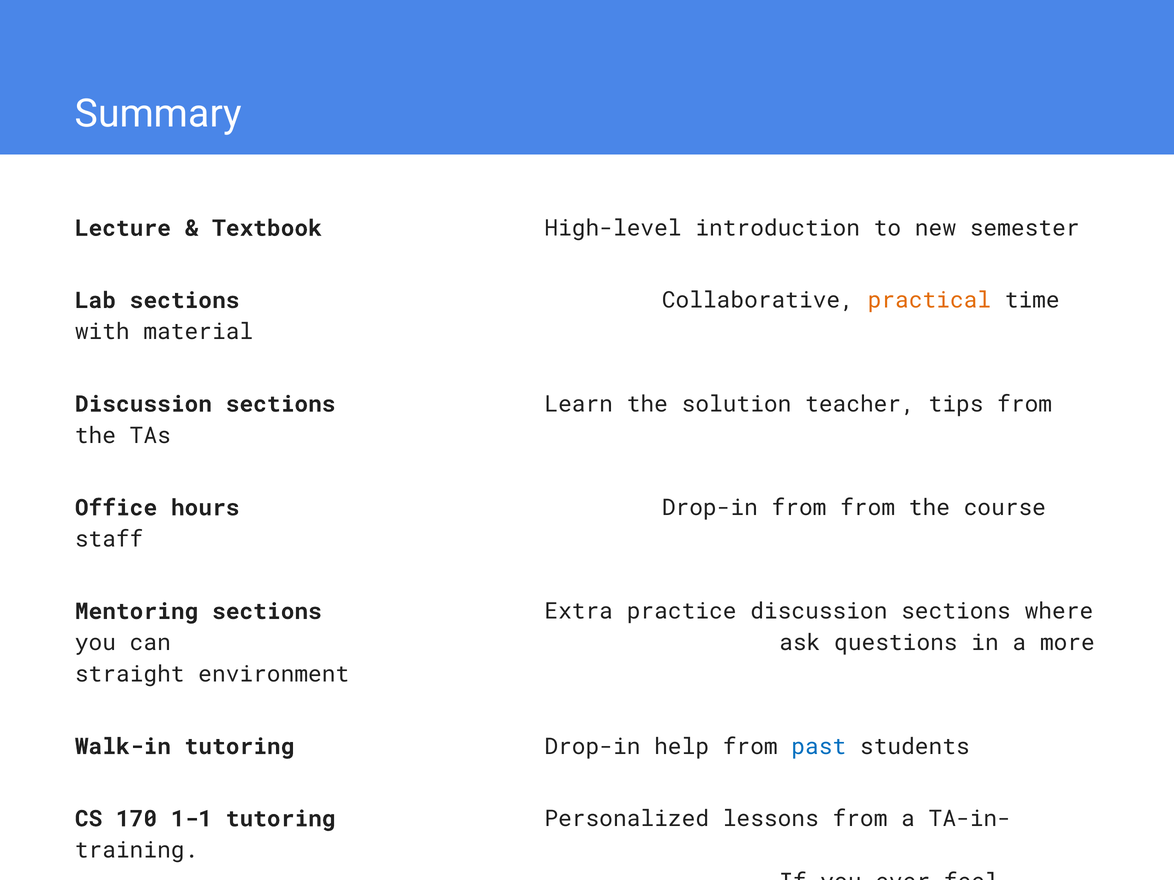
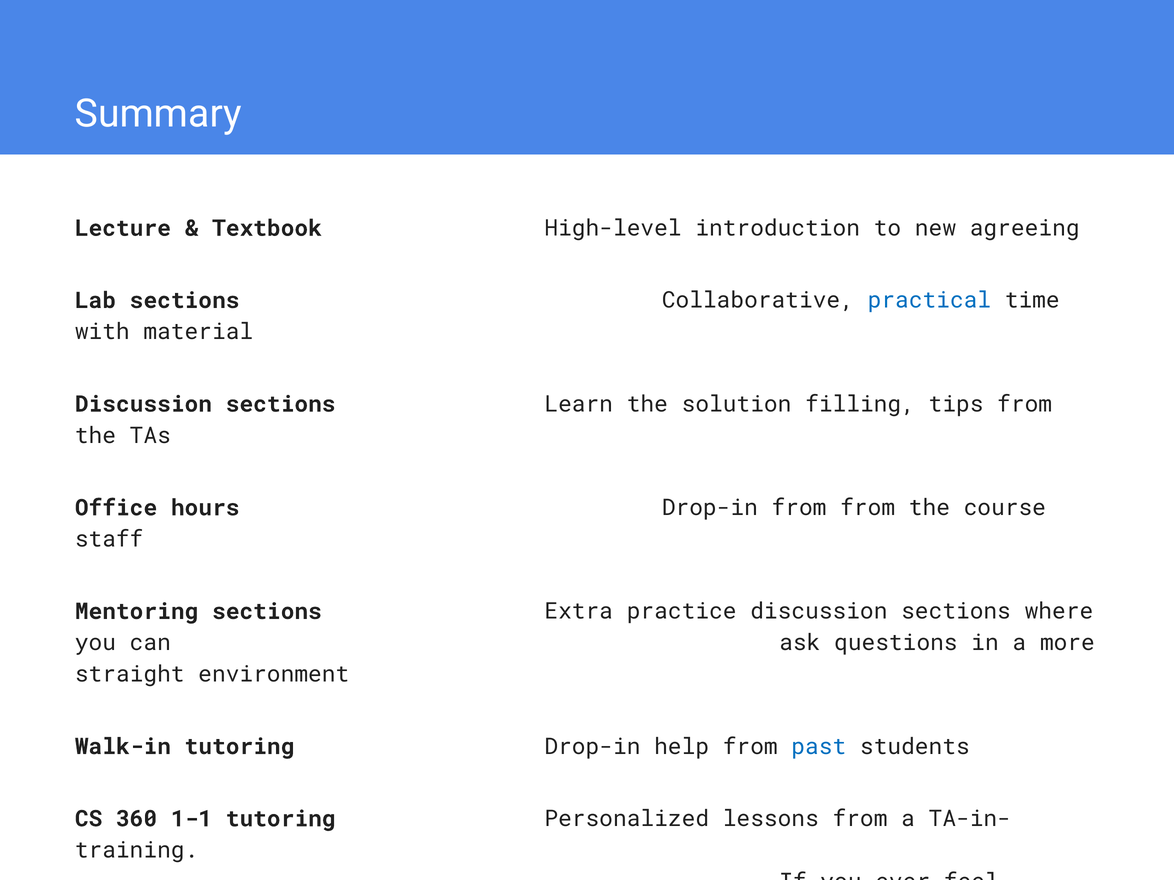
semester: semester -> agreeing
practical colour: orange -> blue
teacher: teacher -> filling
170: 170 -> 360
